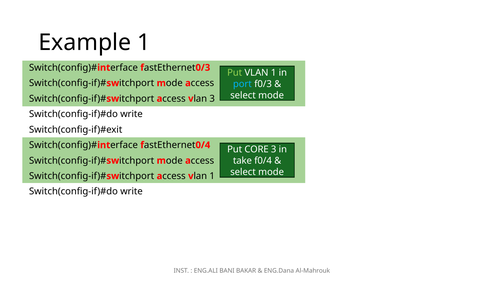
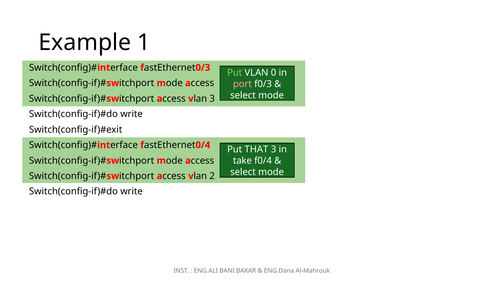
VLAN 1: 1 -> 0
port colour: light blue -> pink
CORE: CORE -> THAT
1 at (212, 176): 1 -> 2
